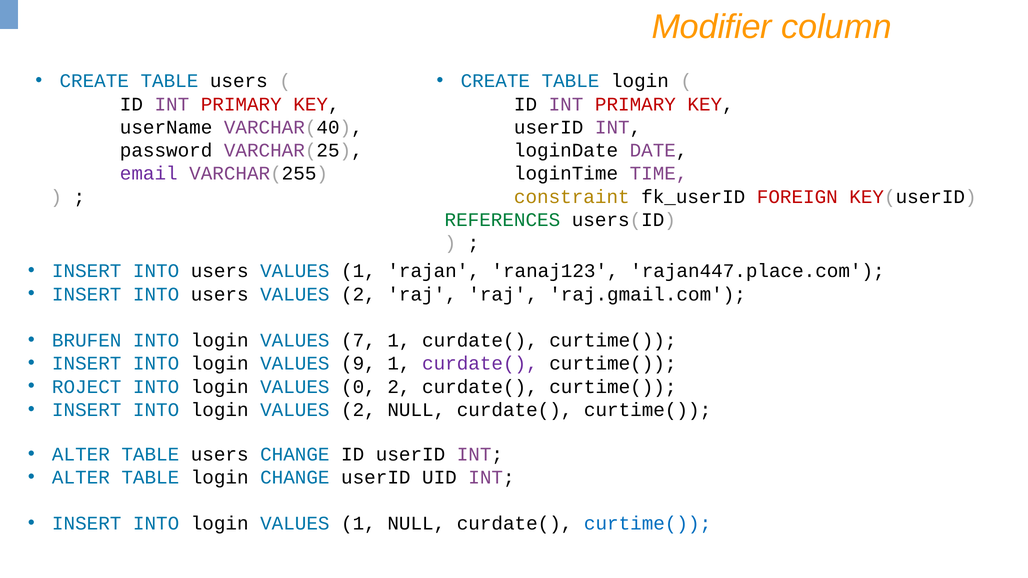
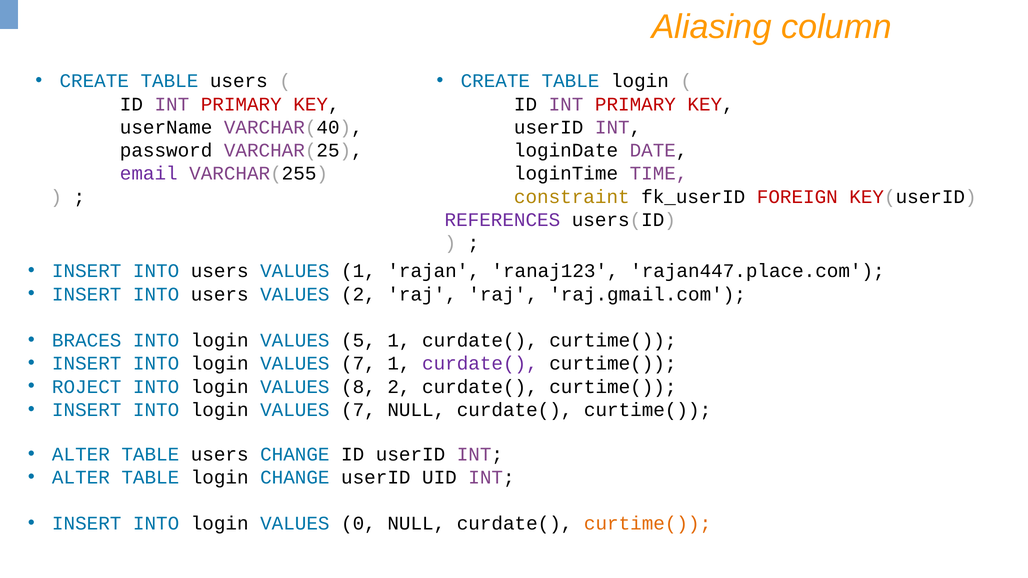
Modifier: Modifier -> Aliasing
REFERENCES colour: green -> purple
BRUFEN: BRUFEN -> BRACES
7: 7 -> 5
9 at (358, 364): 9 -> 7
0: 0 -> 8
2 at (358, 410): 2 -> 7
login VALUES 1: 1 -> 0
curtime( at (648, 524) colour: blue -> orange
